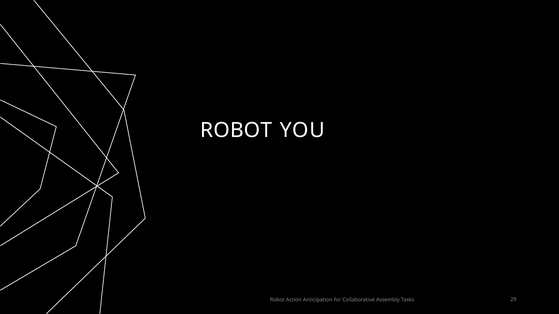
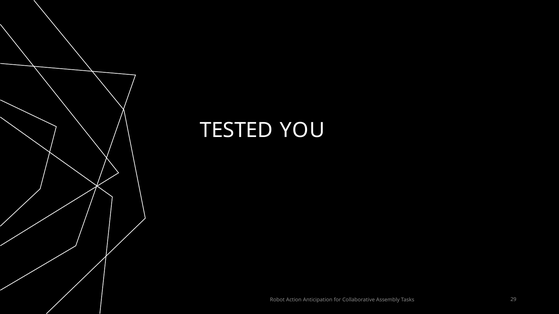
ROBOT at (236, 130): ROBOT -> TESTED
